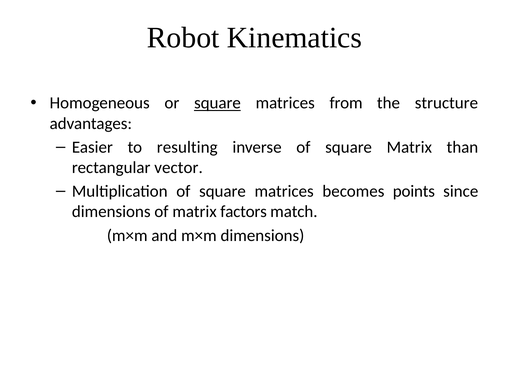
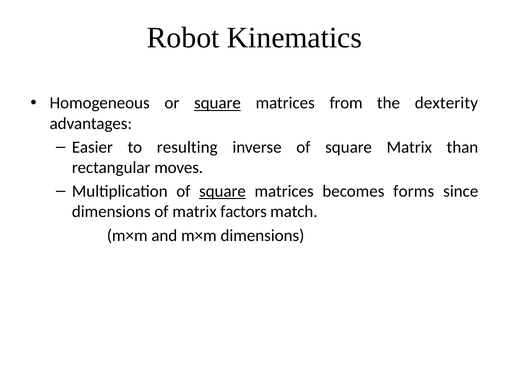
structure: structure -> dexterity
vector: vector -> moves
square at (222, 191) underline: none -> present
points: points -> forms
